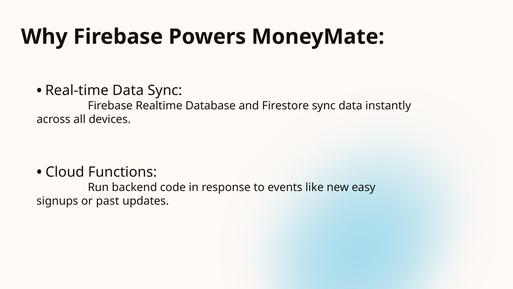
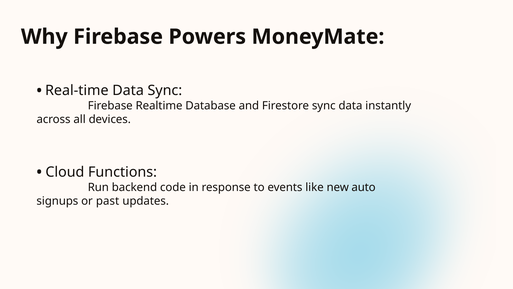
easy: easy -> auto
